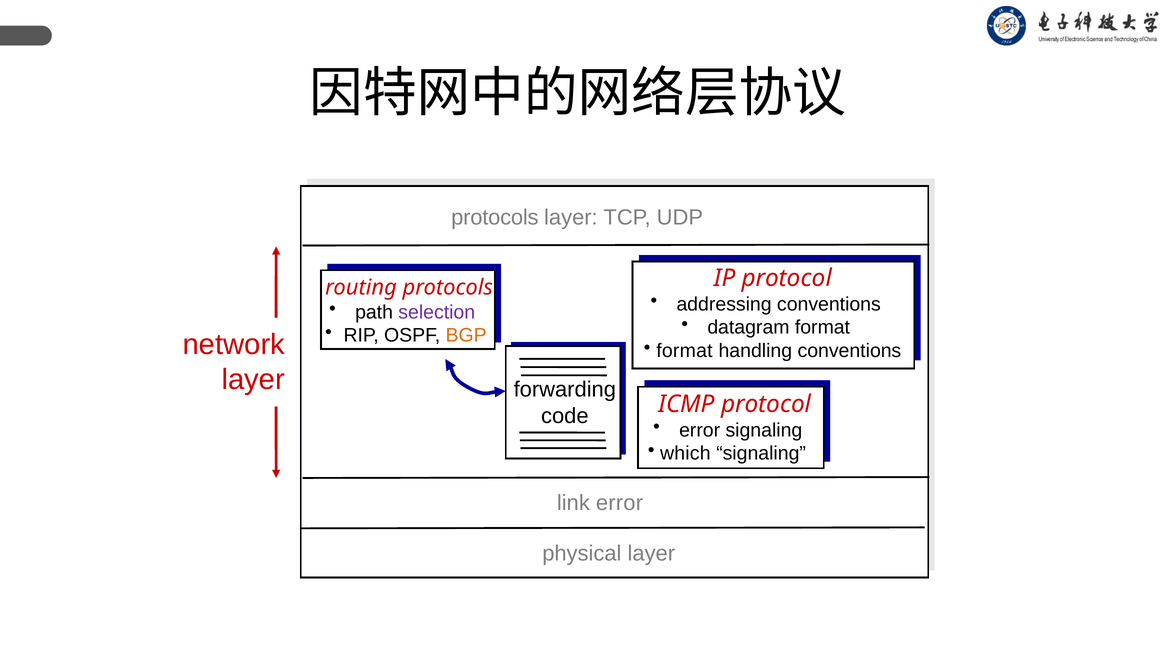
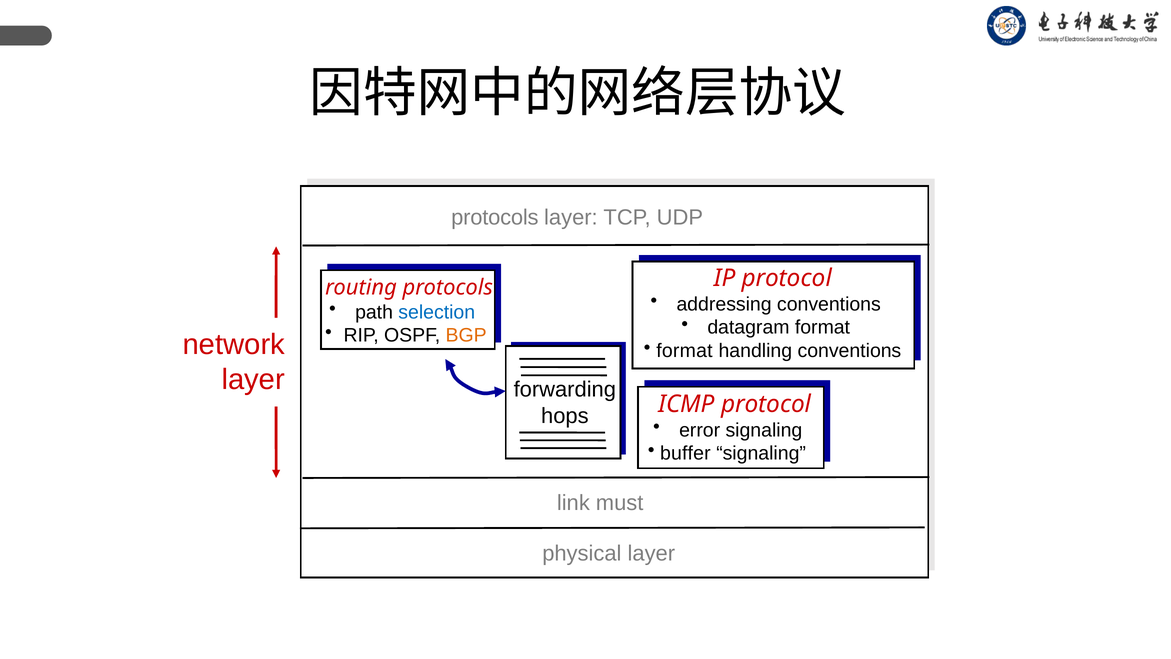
selection colour: purple -> blue
code: code -> hops
which: which -> buffer
link error: error -> must
